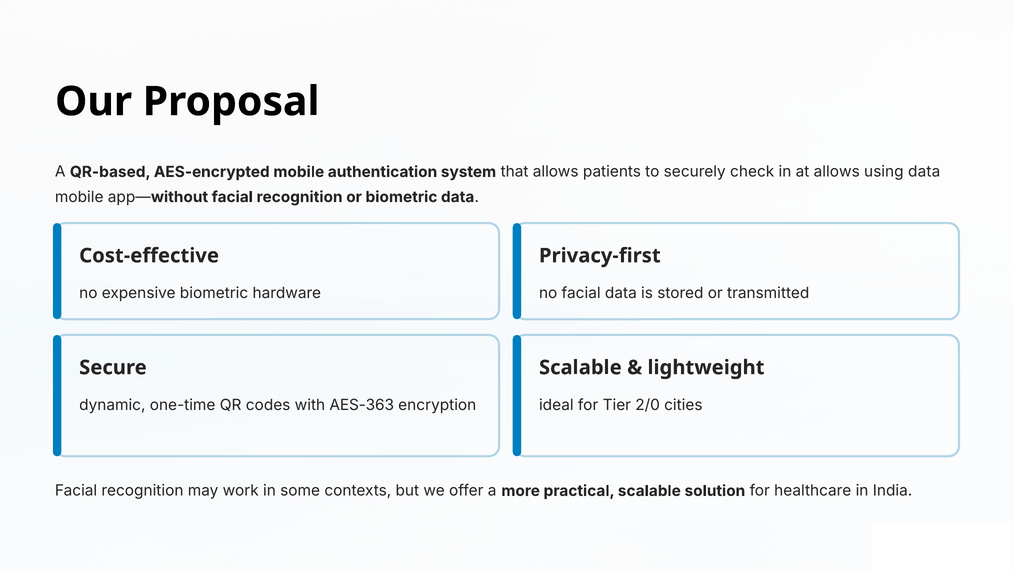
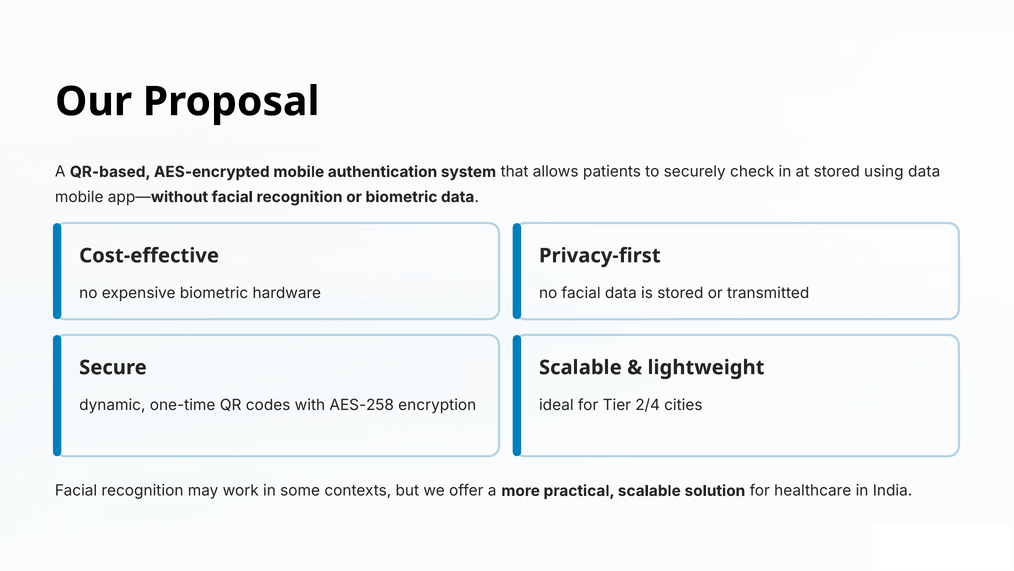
at allows: allows -> stored
AES-363: AES-363 -> AES-258
2/0: 2/0 -> 2/4
